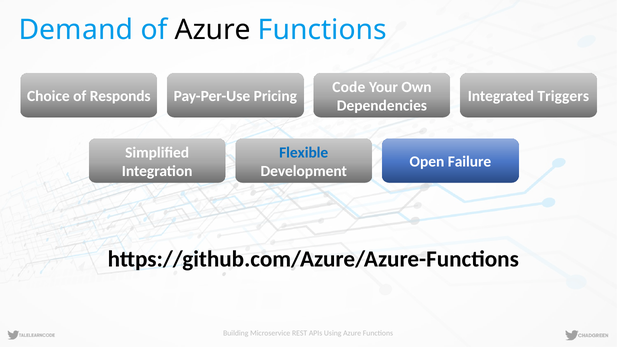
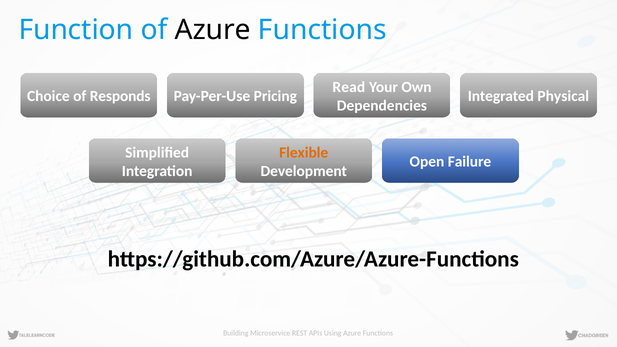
Demand: Demand -> Function
Code: Code -> Read
Triggers: Triggers -> Physical
Flexible colour: blue -> orange
